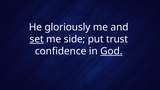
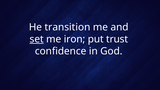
gloriously: gloriously -> transition
side: side -> iron
God underline: present -> none
